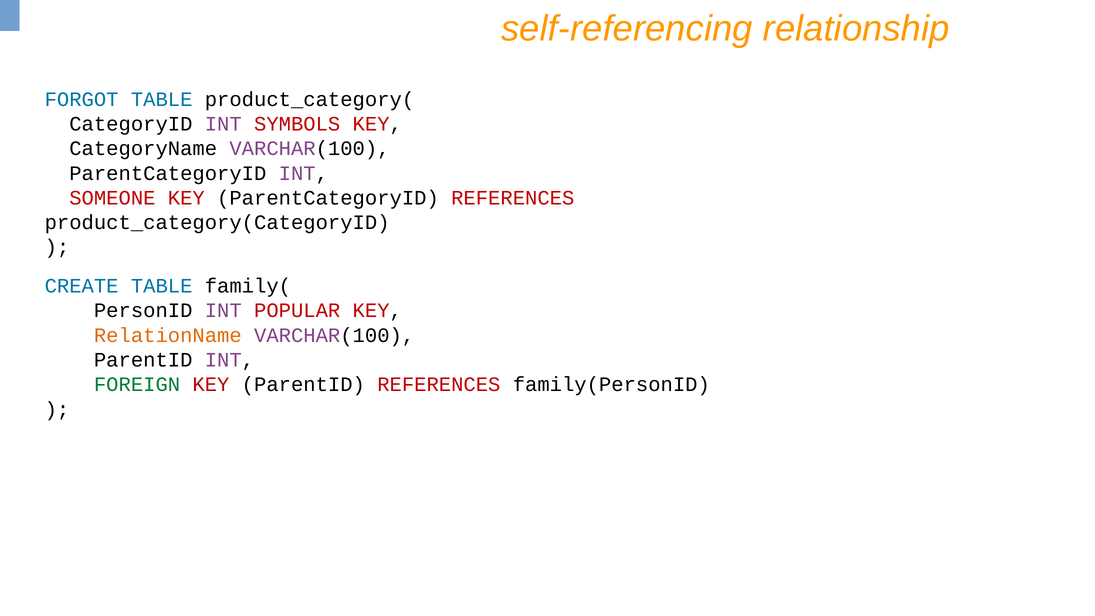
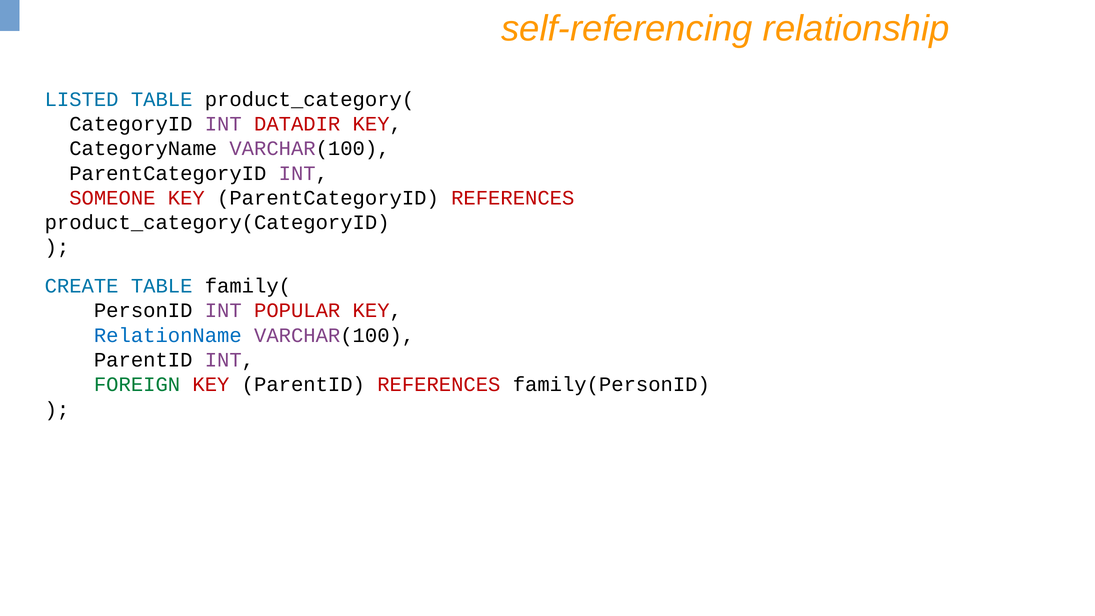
FORGOT: FORGOT -> LISTED
SYMBOLS: SYMBOLS -> DATADIR
RelationName colour: orange -> blue
